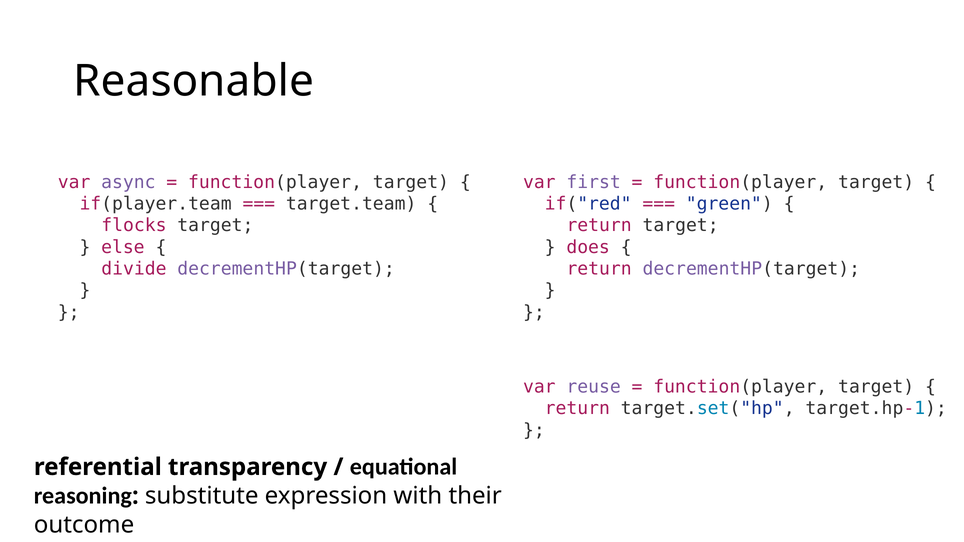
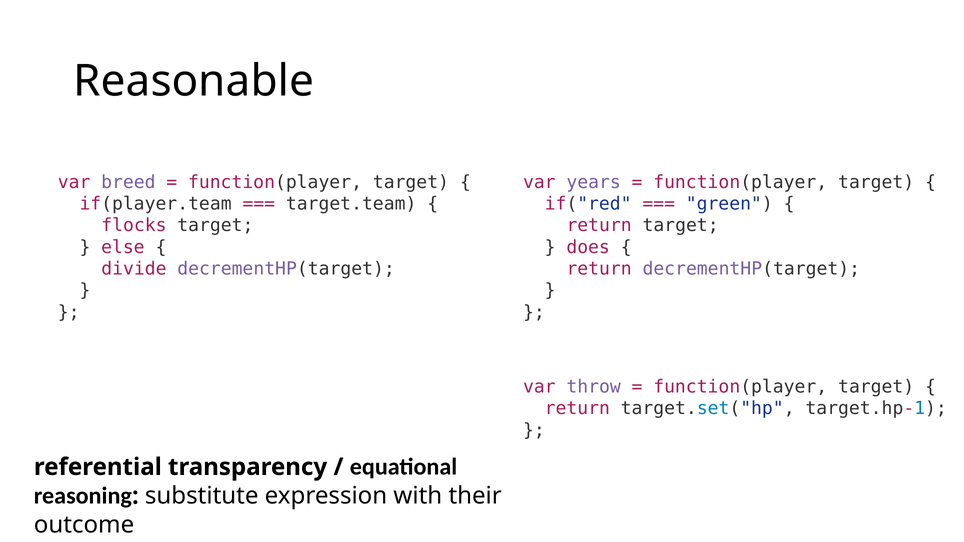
async: async -> breed
first: first -> years
reuse: reuse -> throw
